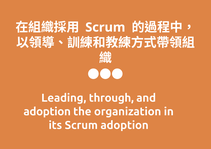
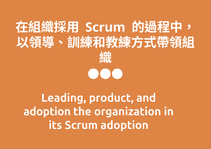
through: through -> product
